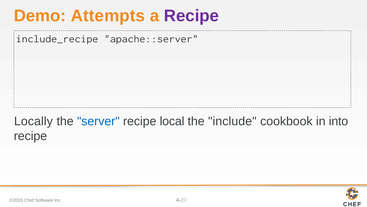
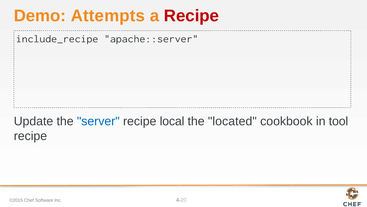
Recipe at (191, 16) colour: purple -> red
Locally: Locally -> Update
include: include -> located
into: into -> tool
